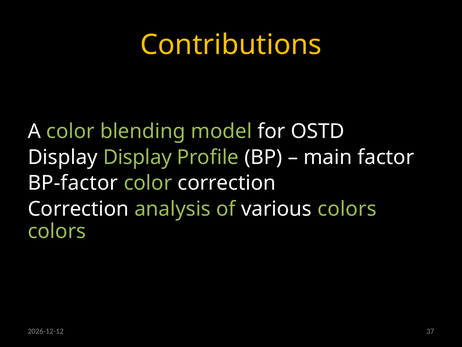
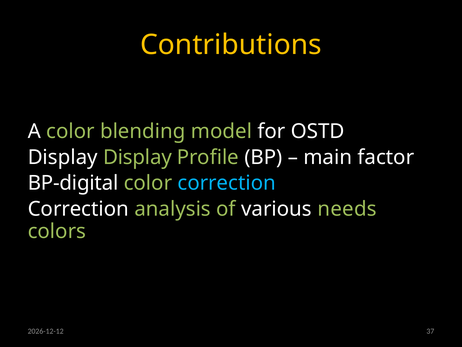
BP-factor: BP-factor -> BP-digital
correction at (227, 183) colour: white -> light blue
various colors: colors -> needs
